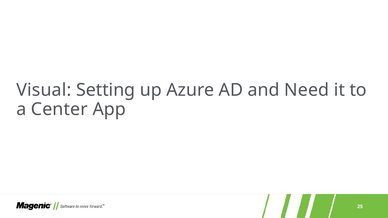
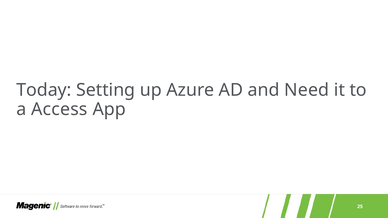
Visual: Visual -> Today
Center: Center -> Access
